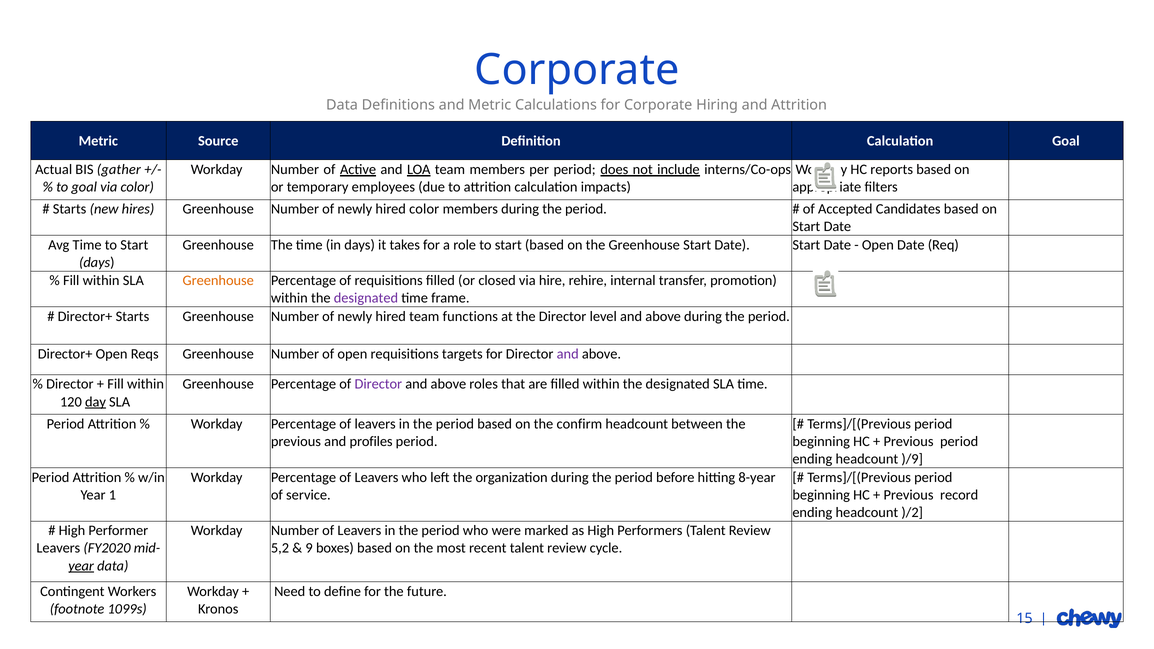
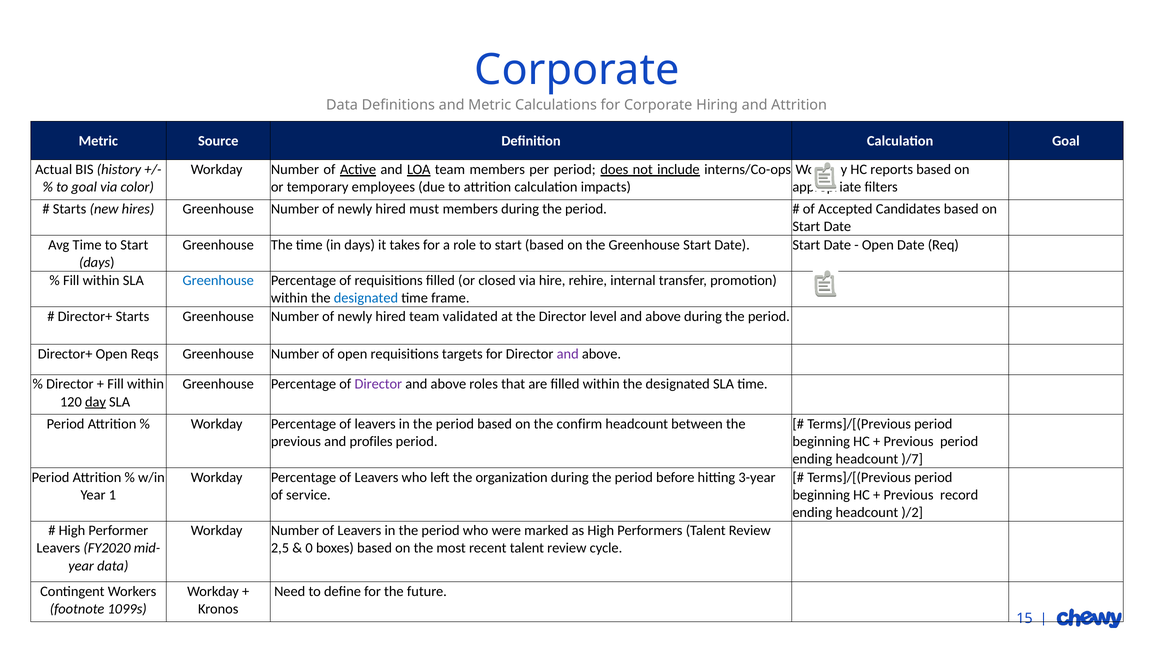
gather: gather -> history
hired color: color -> must
Greenhouse at (218, 281) colour: orange -> blue
designated at (366, 298) colour: purple -> blue
functions: functions -> validated
)/9: )/9 -> )/7
8-year: 8-year -> 3-year
5,2: 5,2 -> 2,5
9: 9 -> 0
year at (81, 566) underline: present -> none
